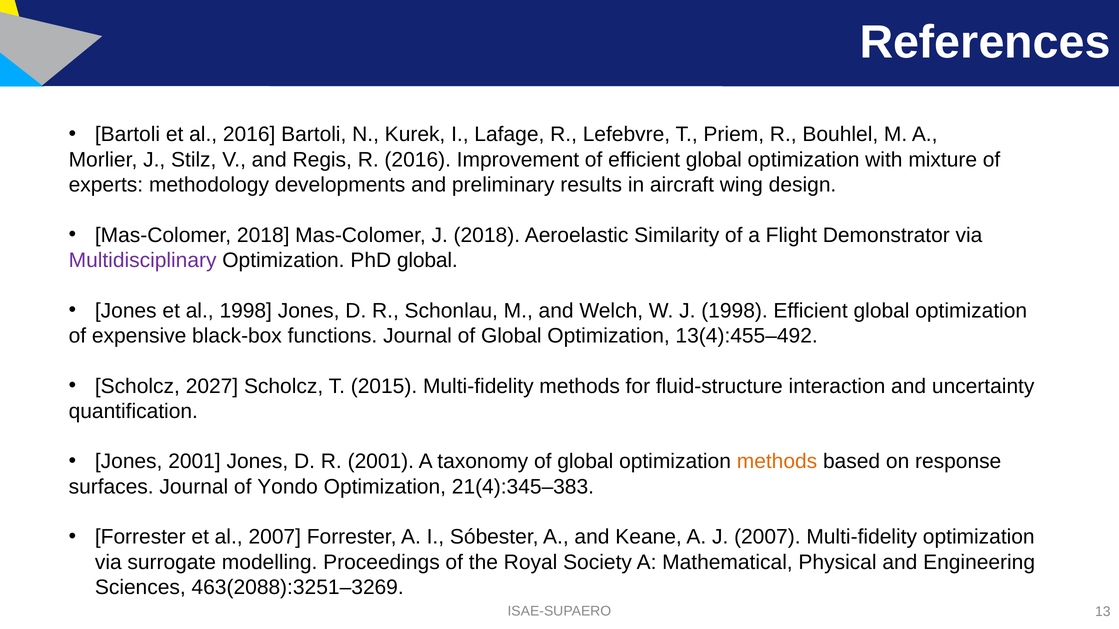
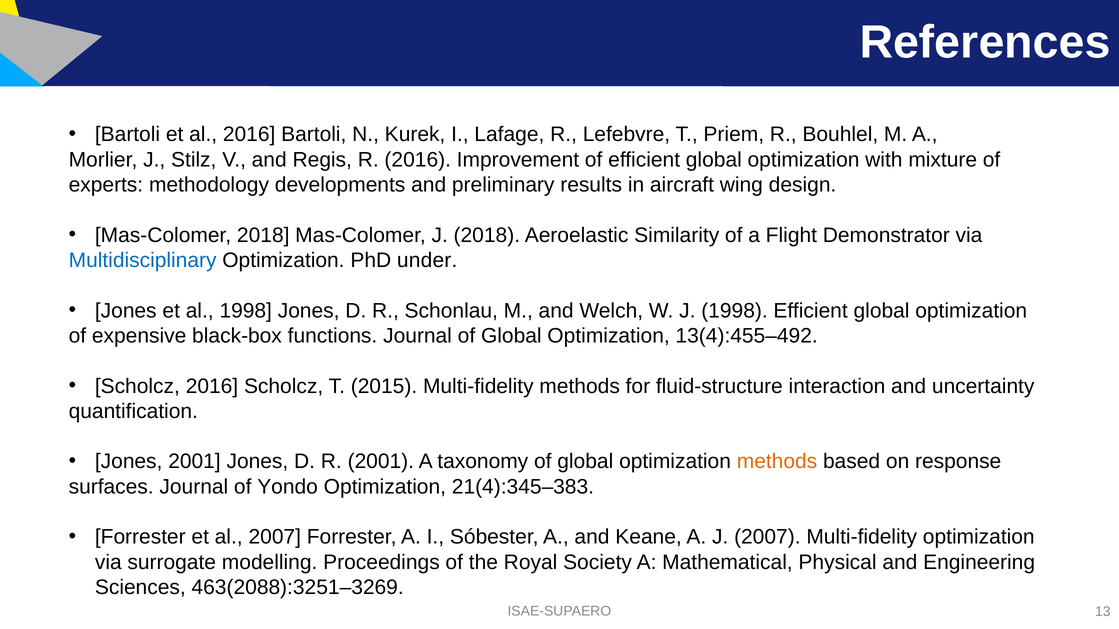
Multidisciplinary colour: purple -> blue
PhD global: global -> under
Scholcz 2027: 2027 -> 2016
